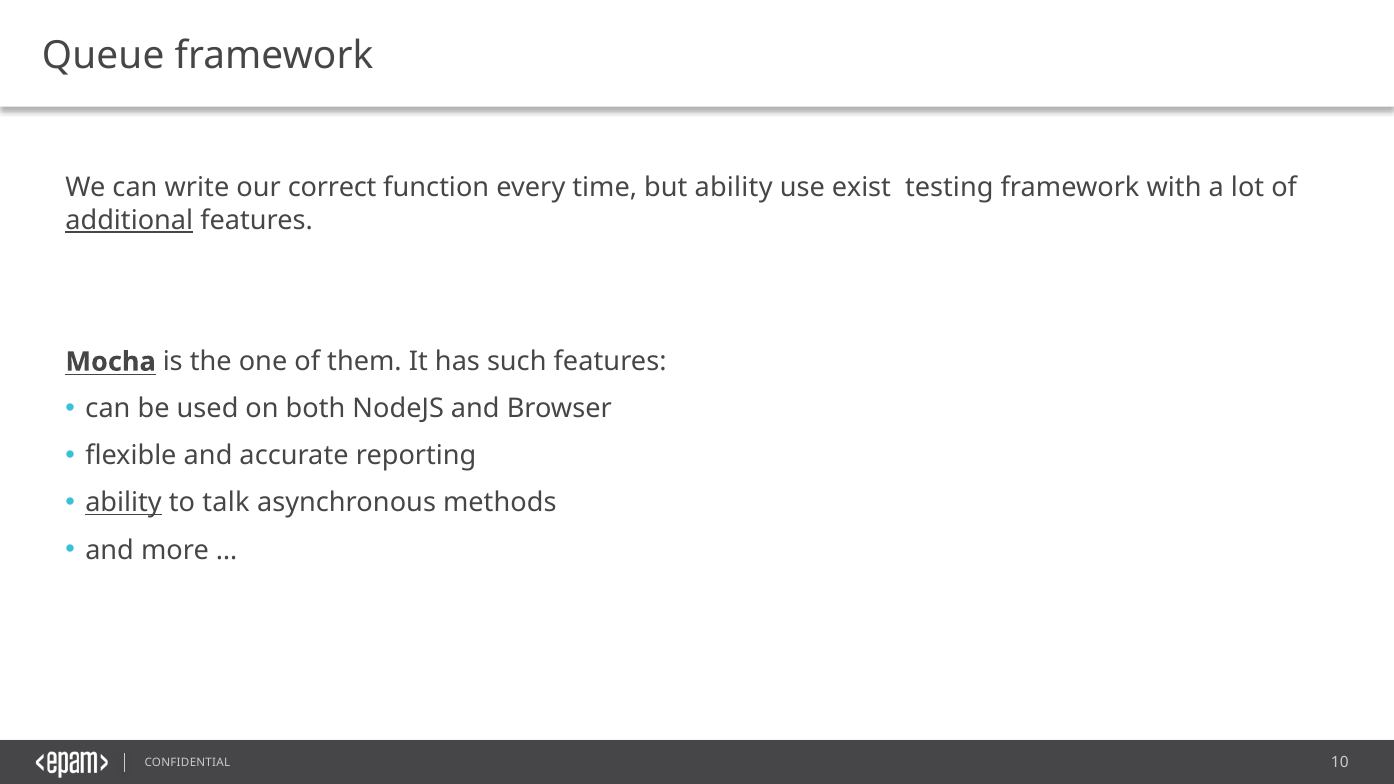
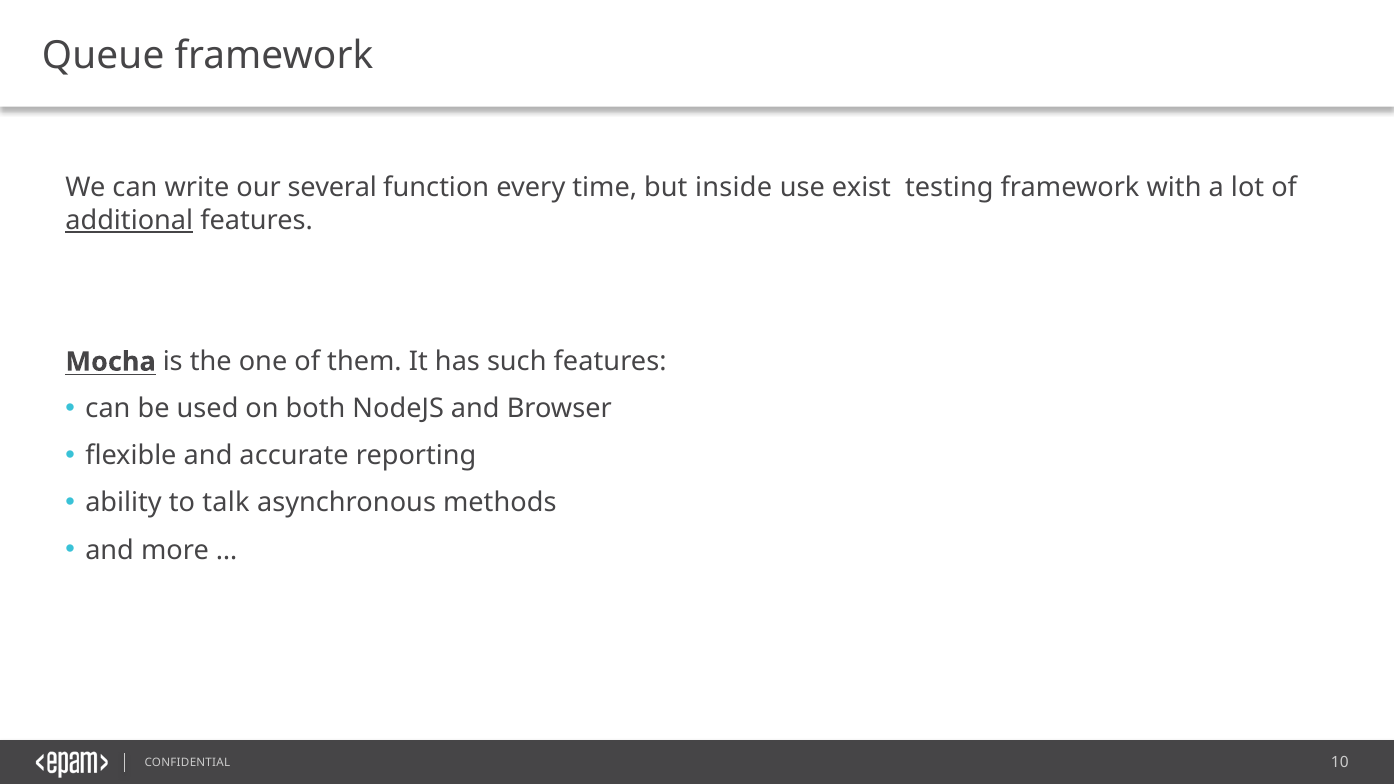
correct: correct -> several
but ability: ability -> inside
ability at (124, 503) underline: present -> none
